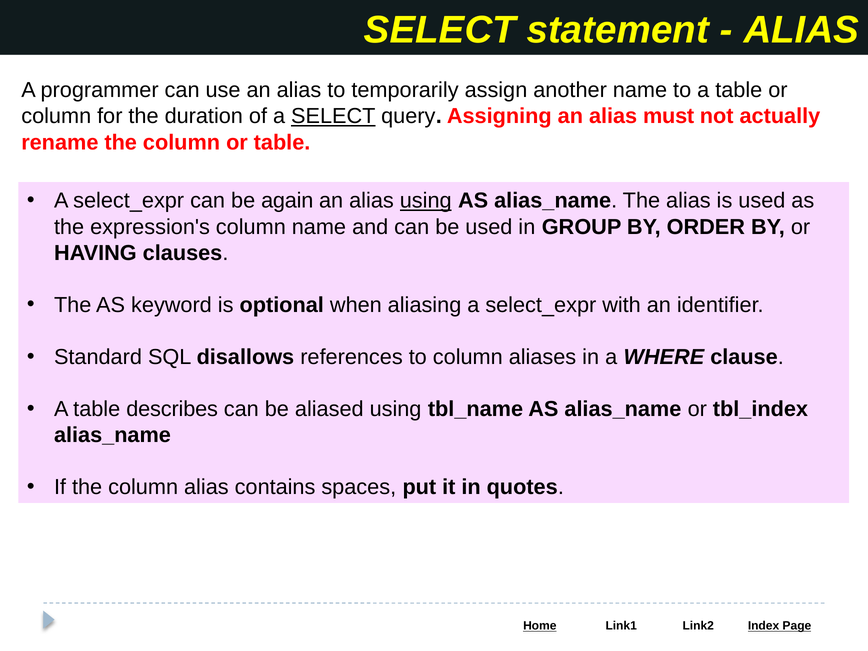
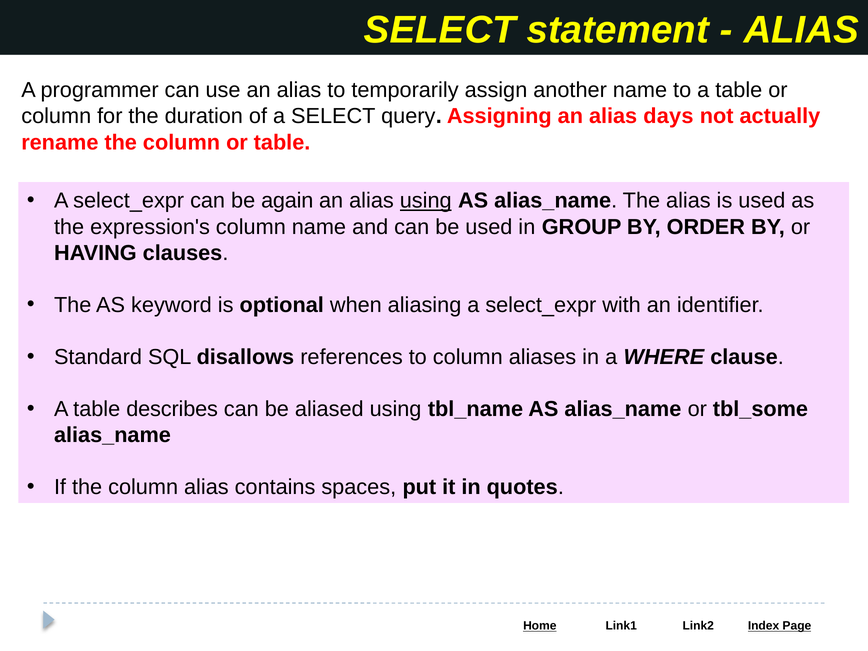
SELECT at (333, 116) underline: present -> none
must: must -> days
tbl_index: tbl_index -> tbl_some
